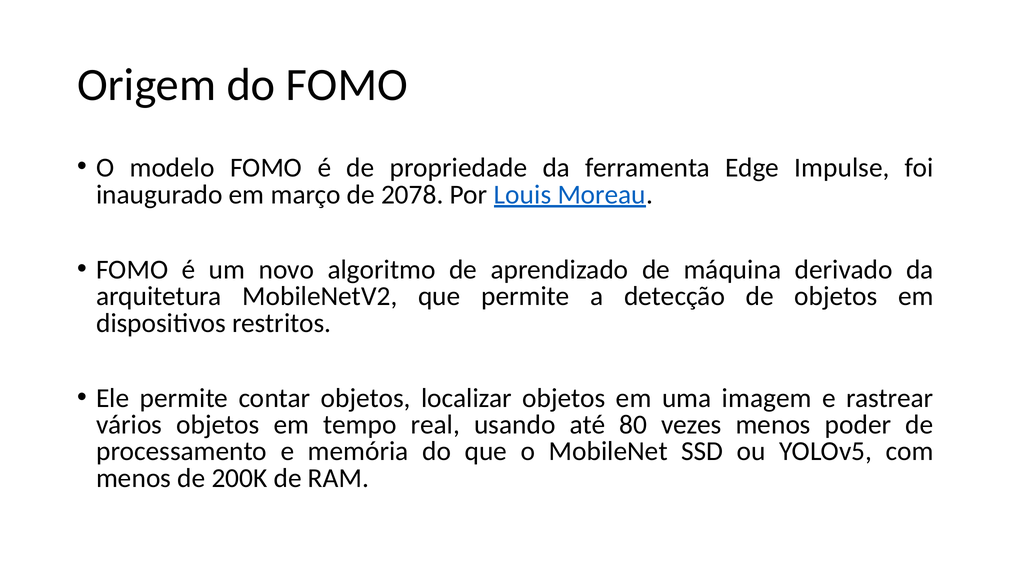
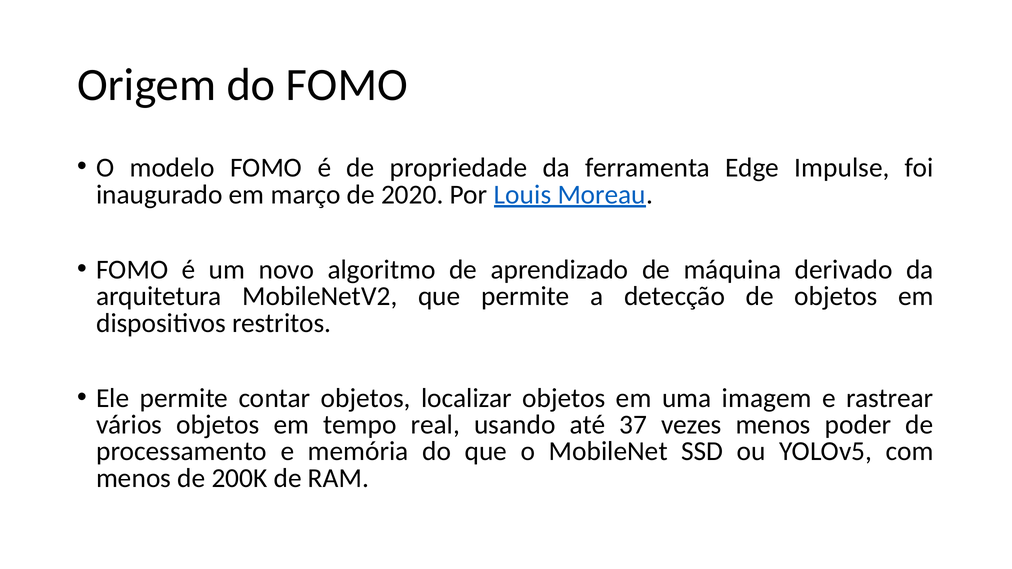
2078: 2078 -> 2020
80: 80 -> 37
